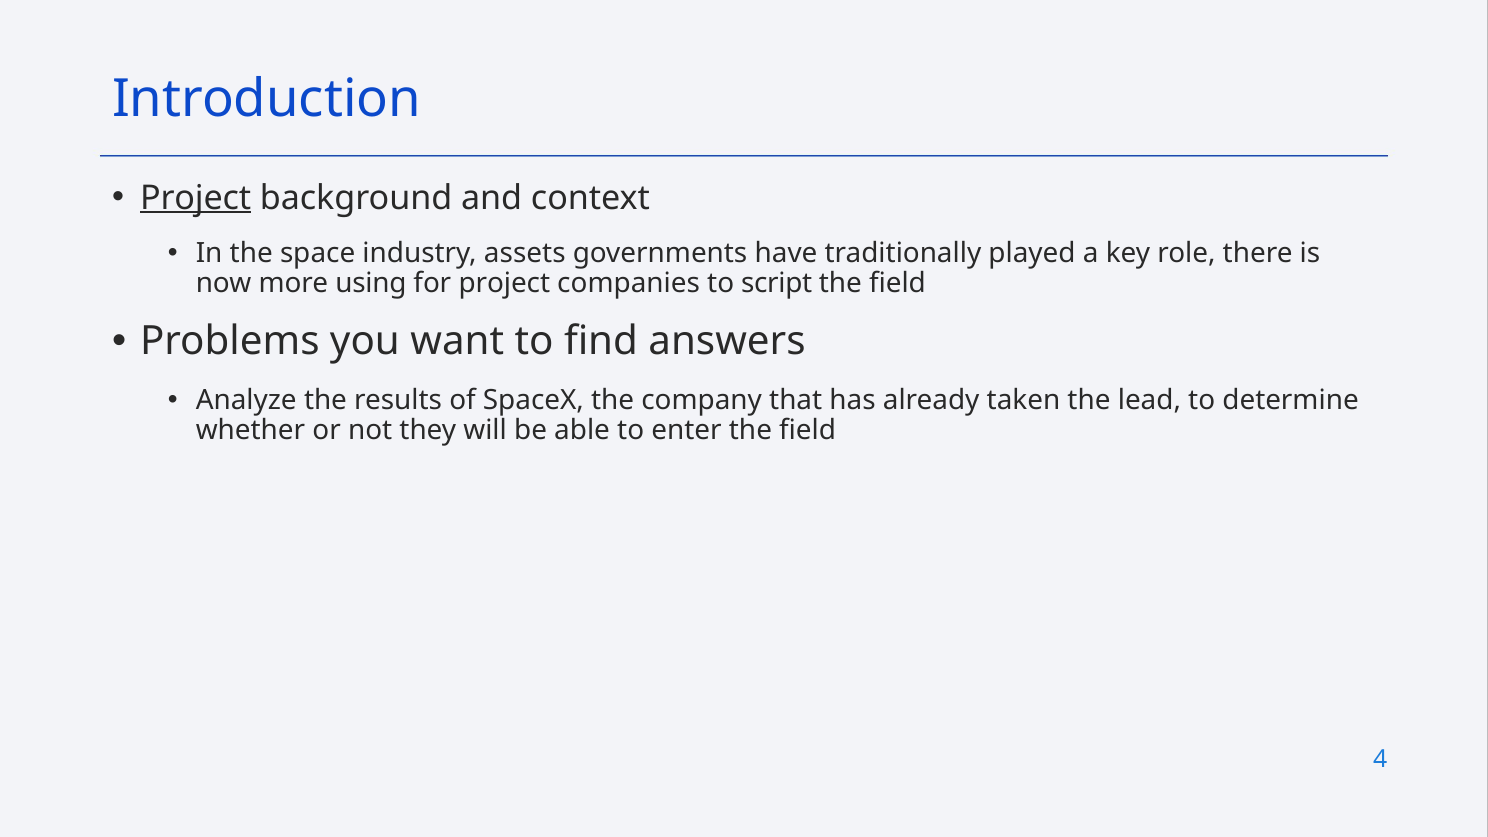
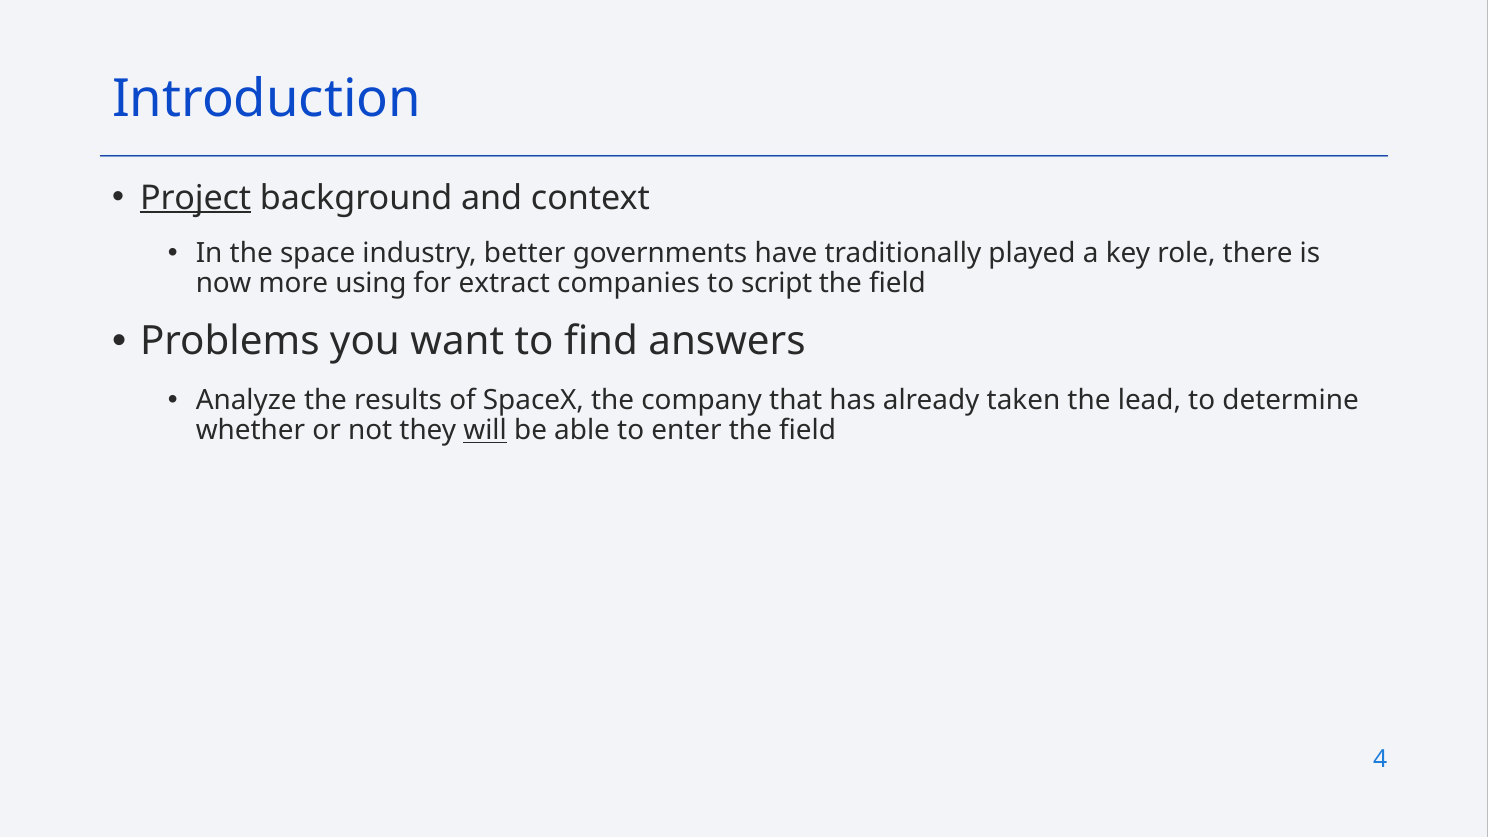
assets: assets -> better
for project: project -> extract
will underline: none -> present
